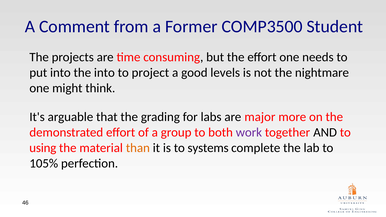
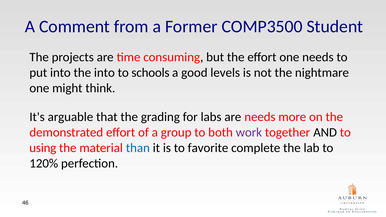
project: project -> schools
are major: major -> needs
than colour: orange -> blue
systems: systems -> favorite
105%: 105% -> 120%
